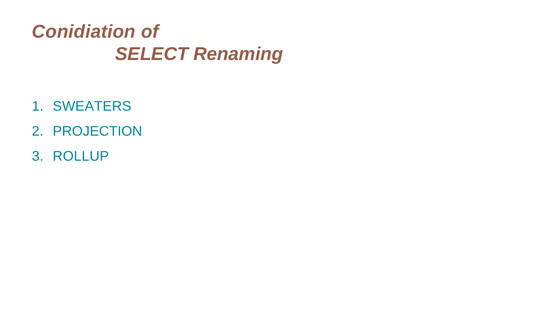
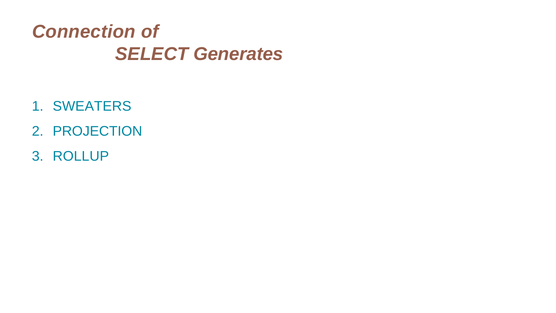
Conidiation: Conidiation -> Connection
Renaming: Renaming -> Generates
